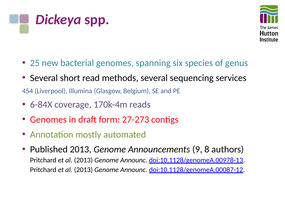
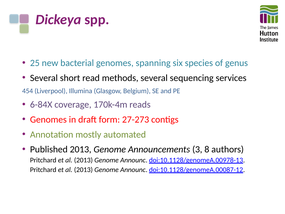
9: 9 -> 3
